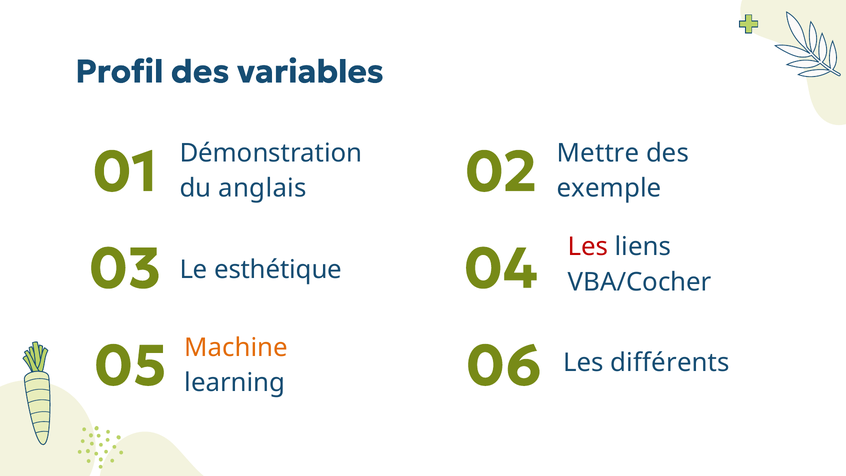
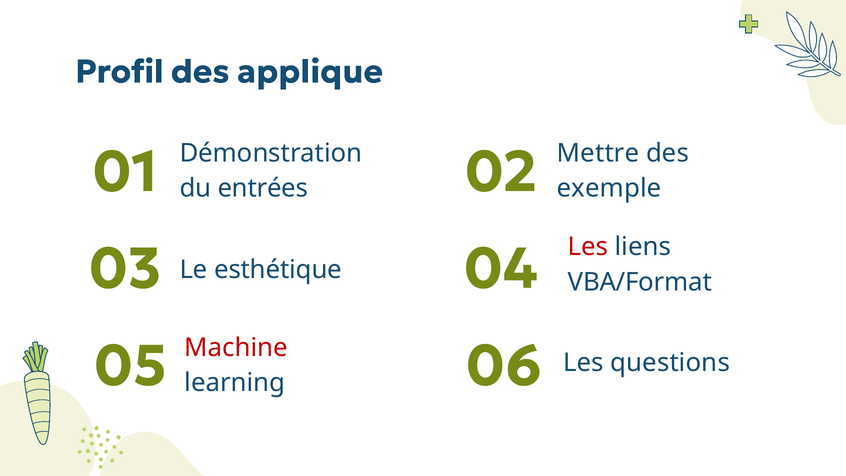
variables: variables -> applique
anglais: anglais -> entrées
VBA/Cocher: VBA/Cocher -> VBA/Format
Machine colour: orange -> red
différents: différents -> questions
